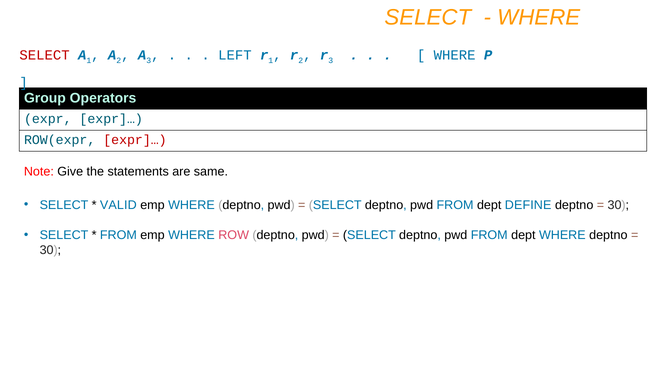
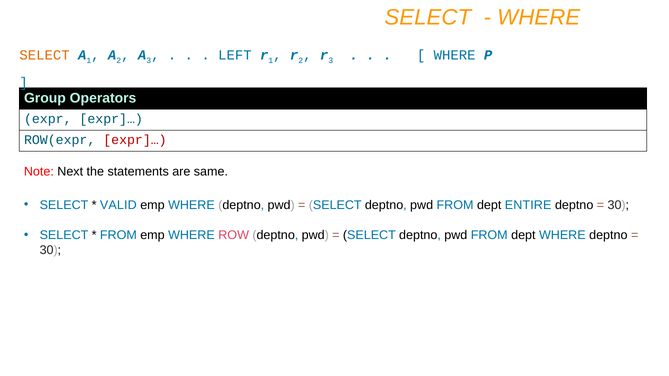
SELECT at (45, 55) colour: red -> orange
Give: Give -> Next
DEFINE: DEFINE -> ENTIRE
